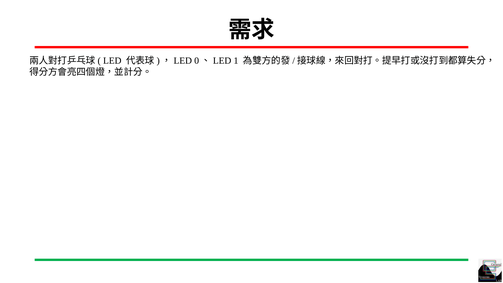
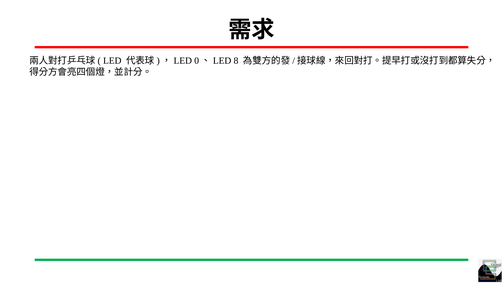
1: 1 -> 8
